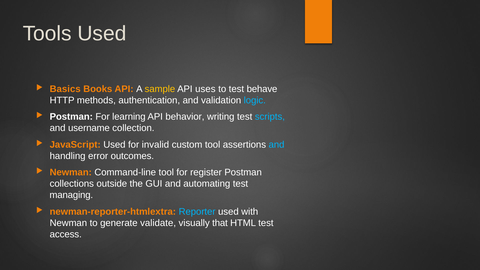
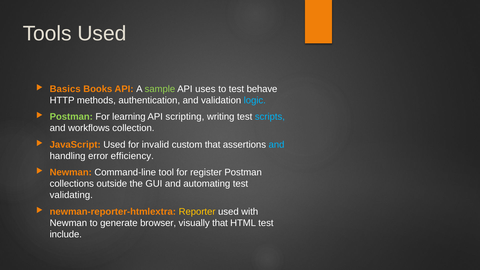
sample colour: yellow -> light green
Postman at (71, 117) colour: white -> light green
behavior: behavior -> scripting
username: username -> workflows
custom tool: tool -> that
outcomes: outcomes -> efficiency
managing: managing -> validating
Reporter colour: light blue -> yellow
validate: validate -> browser
access: access -> include
